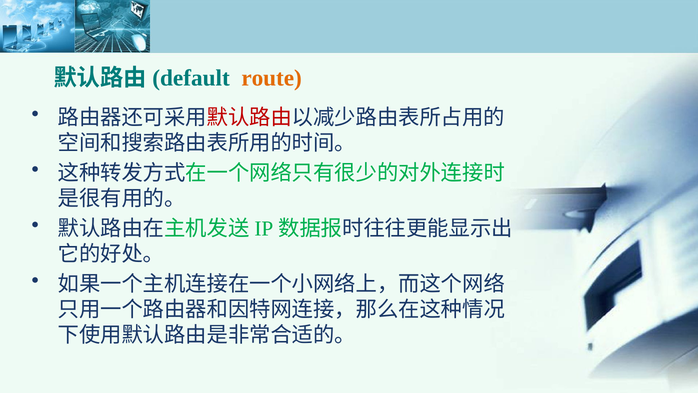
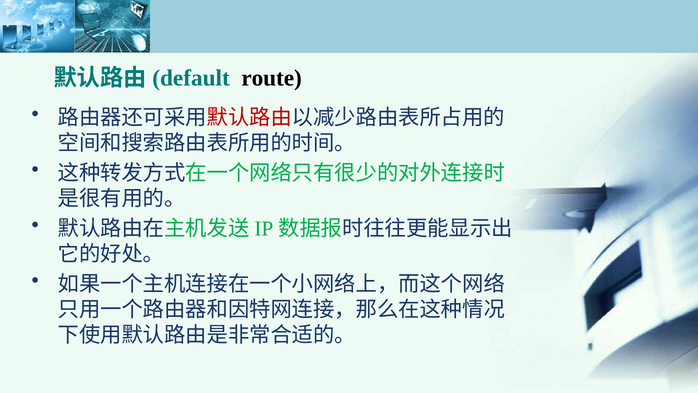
route colour: orange -> black
